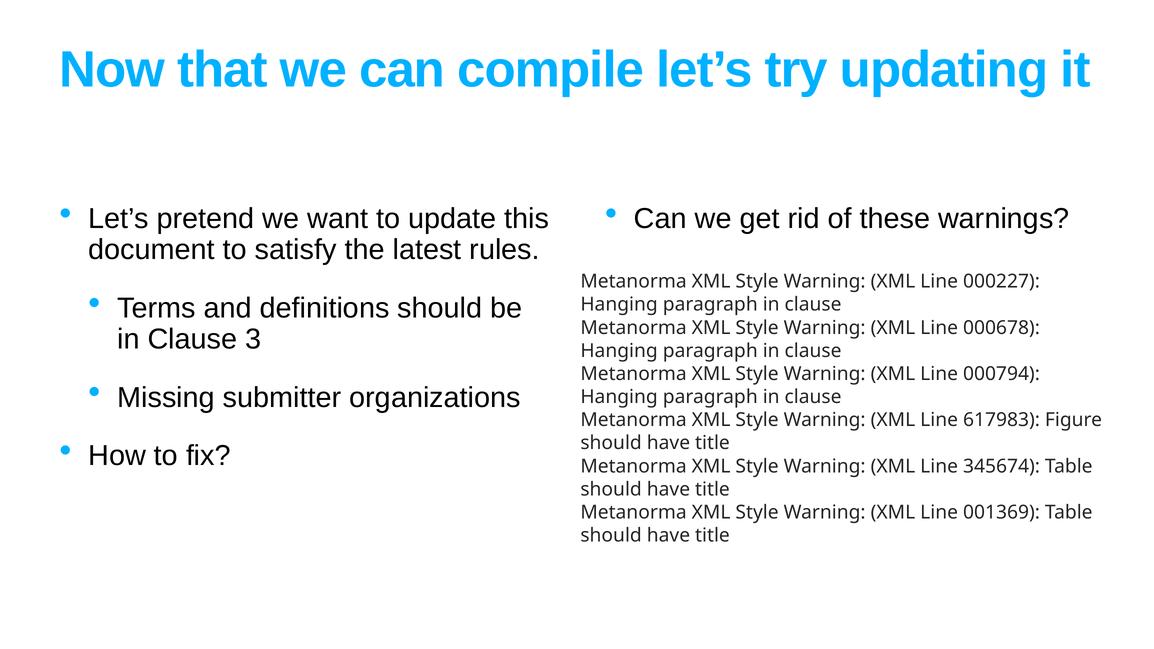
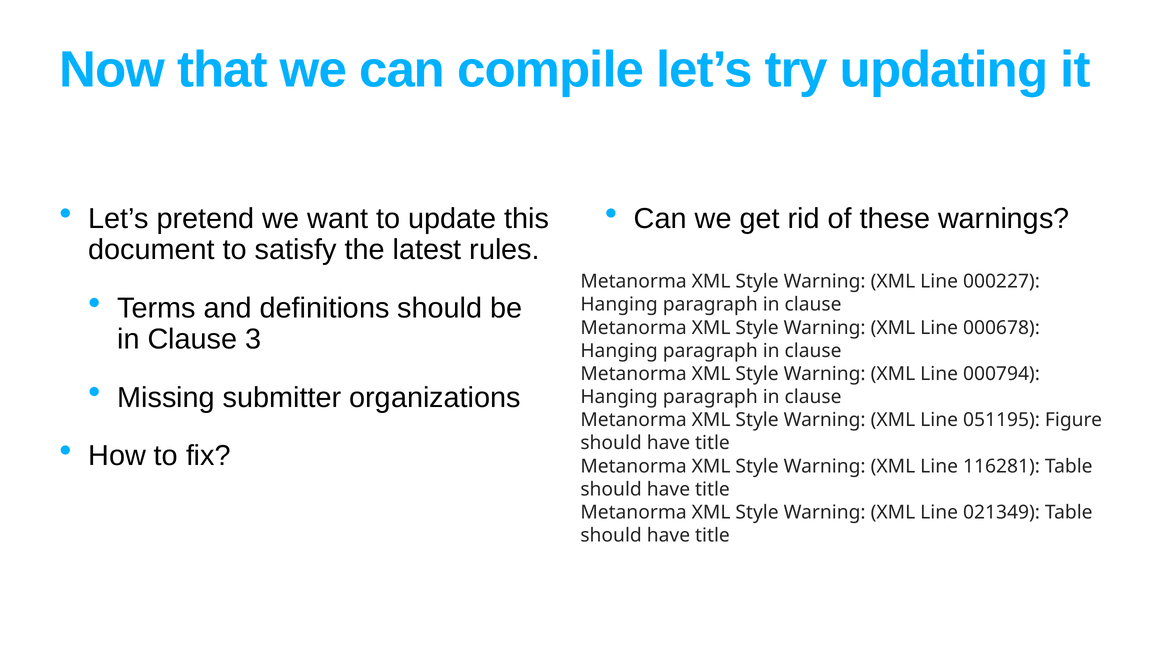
617983: 617983 -> 051195
345674: 345674 -> 116281
001369: 001369 -> 021349
